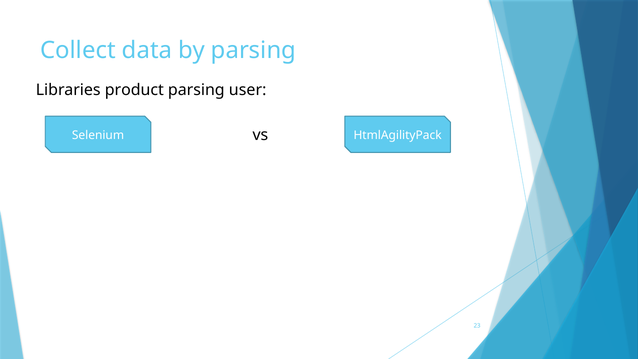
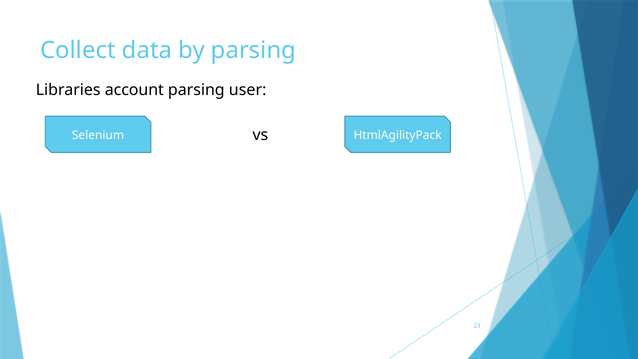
product: product -> account
